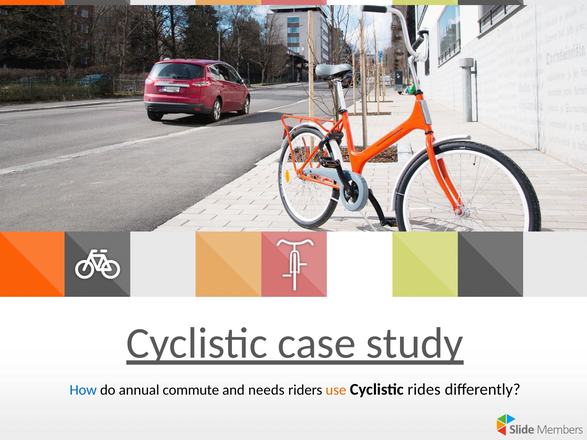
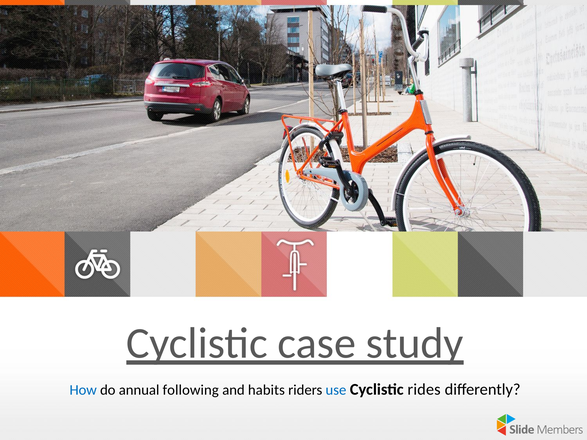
commute: commute -> following
needs: needs -> habits
use colour: orange -> blue
